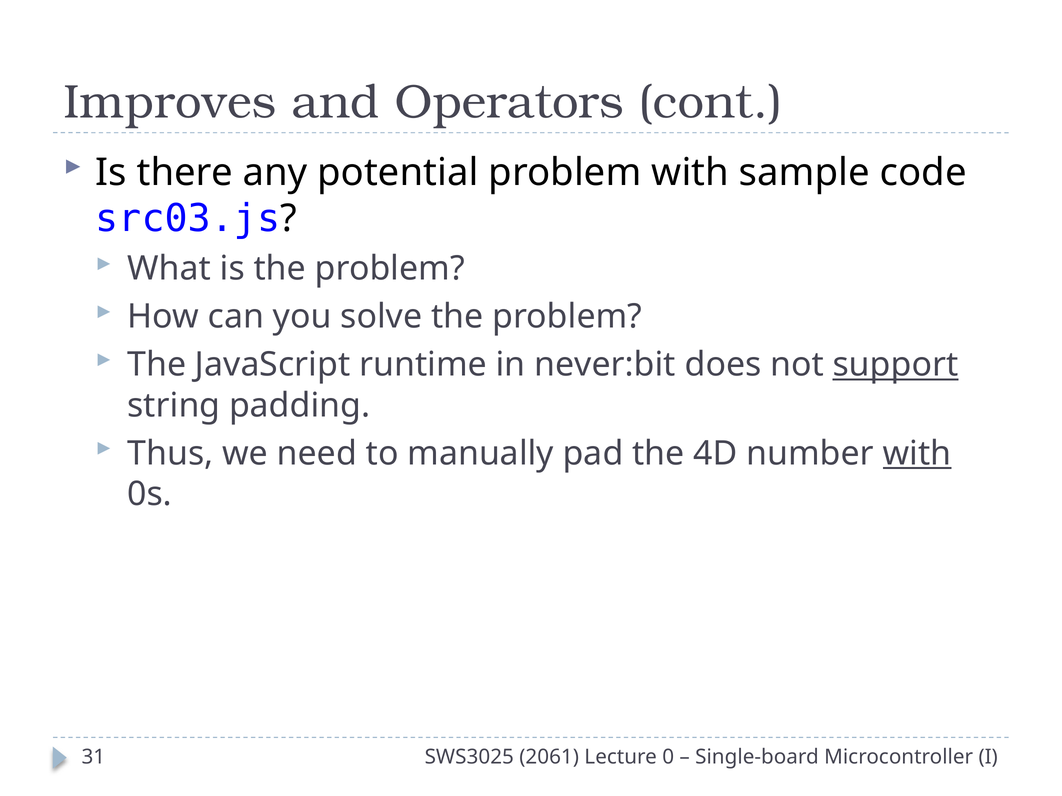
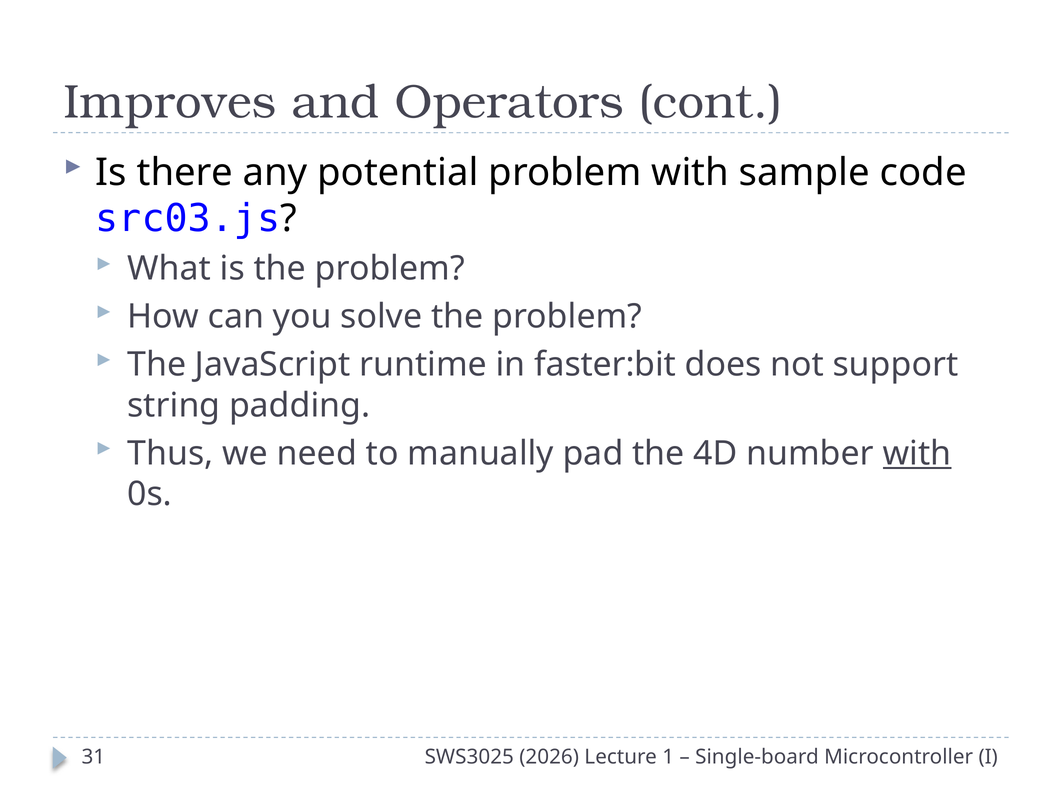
never:bit: never:bit -> faster:bit
support underline: present -> none
2061: 2061 -> 2026
0: 0 -> 1
